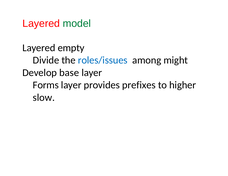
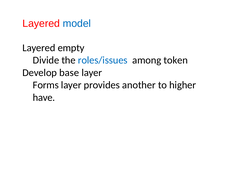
model colour: green -> blue
might: might -> token
prefixes: prefixes -> another
slow: slow -> have
